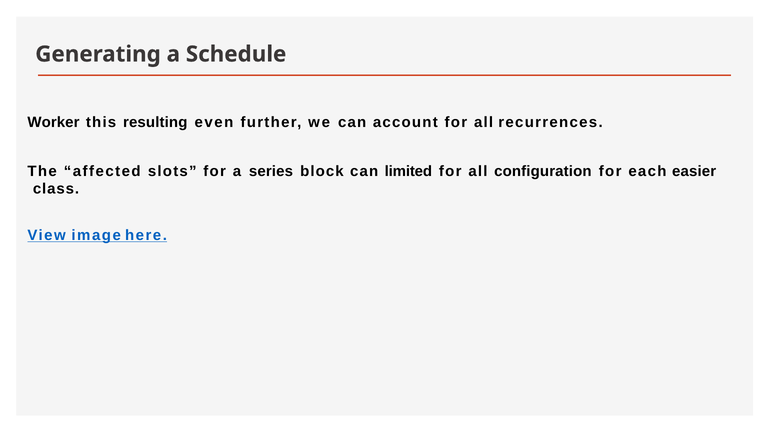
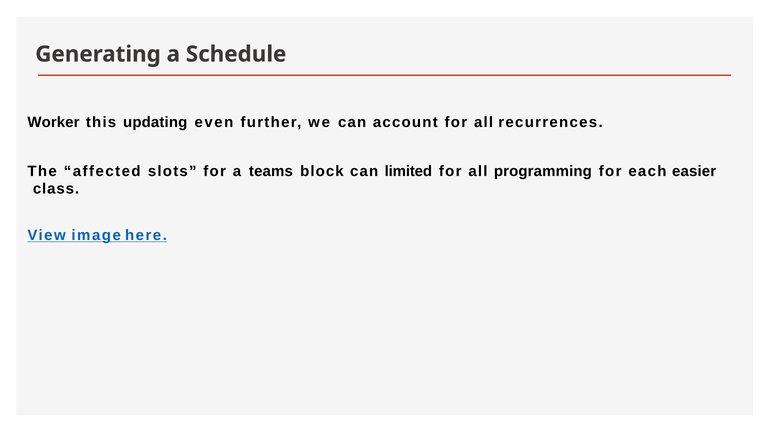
resulting: resulting -> updating
series: series -> teams
configuration: configuration -> programming
